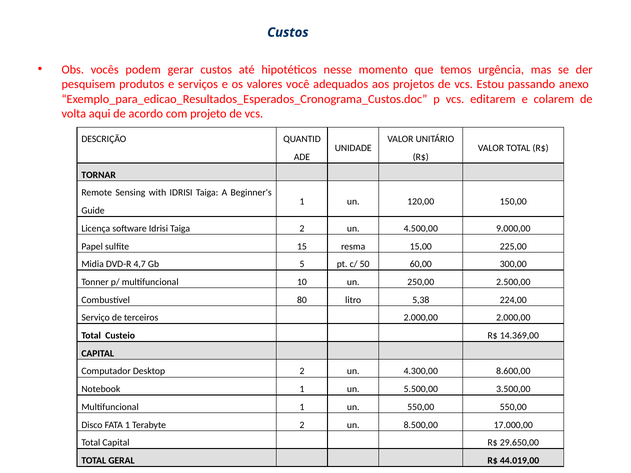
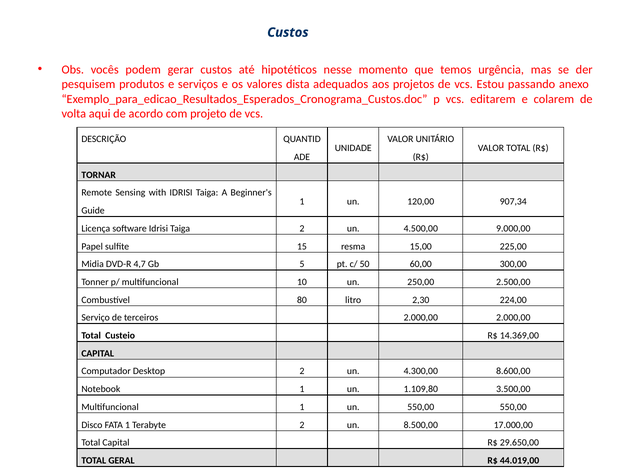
você: você -> dista
150,00: 150,00 -> 907,34
5,38: 5,38 -> 2,30
5.500,00: 5.500,00 -> 1.109,80
